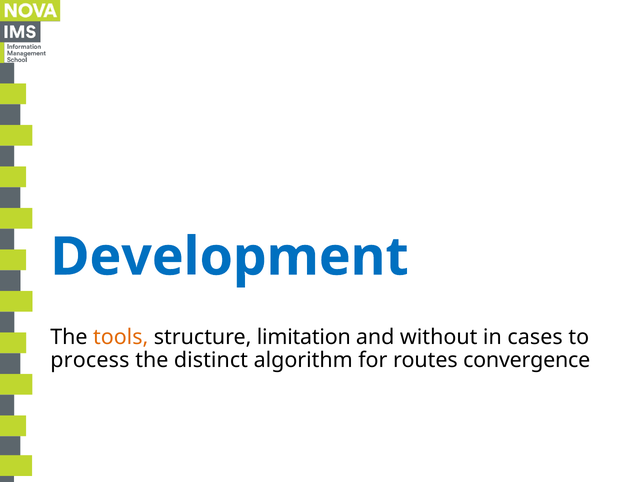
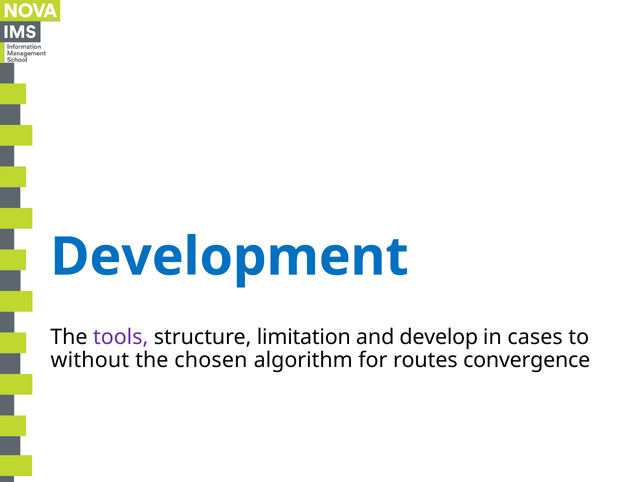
tools colour: orange -> purple
without: without -> develop
process: process -> without
distinct: distinct -> chosen
